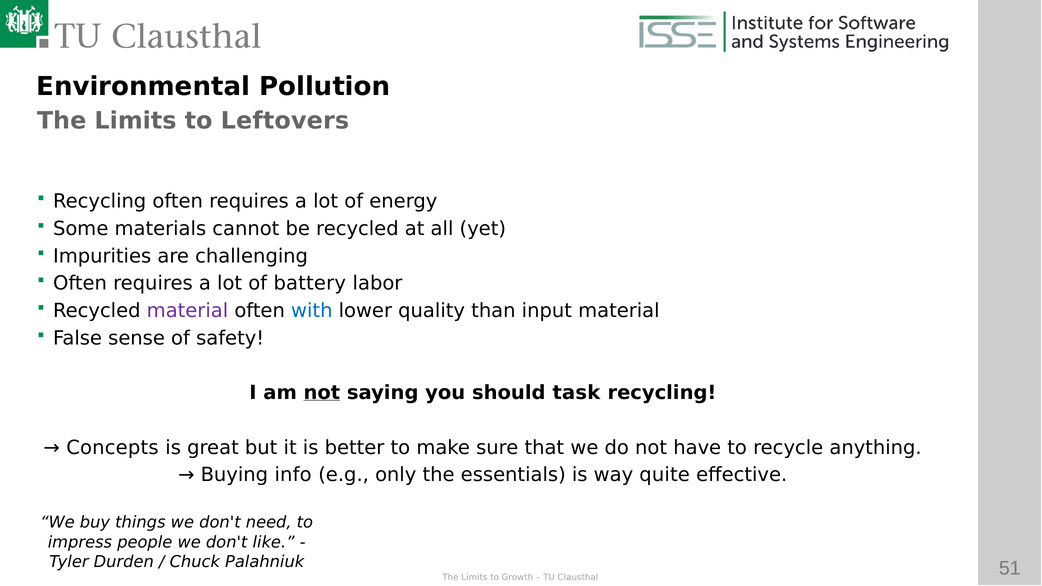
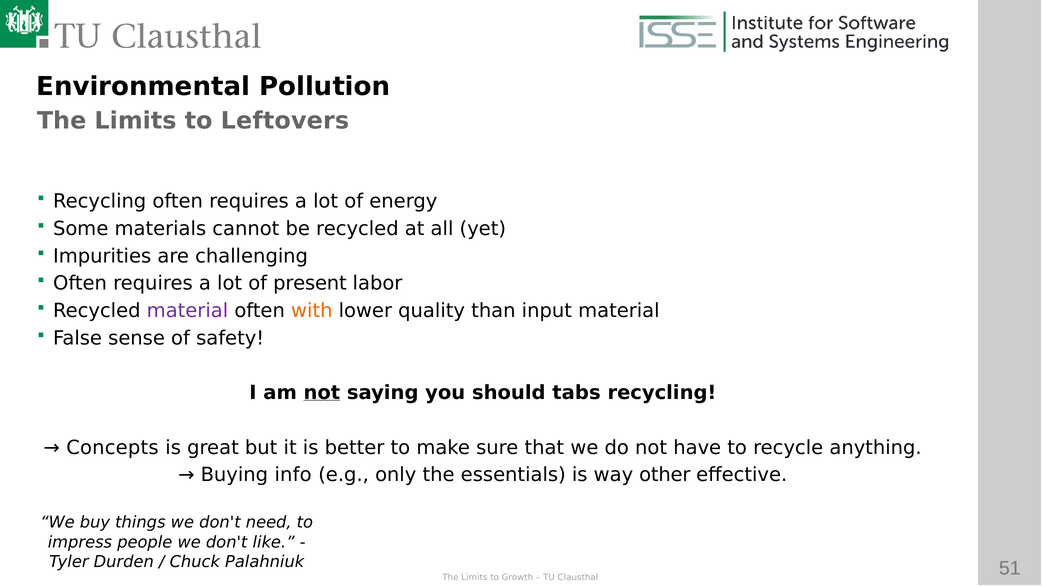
battery: battery -> present
with colour: blue -> orange
task: task -> tabs
quite: quite -> other
